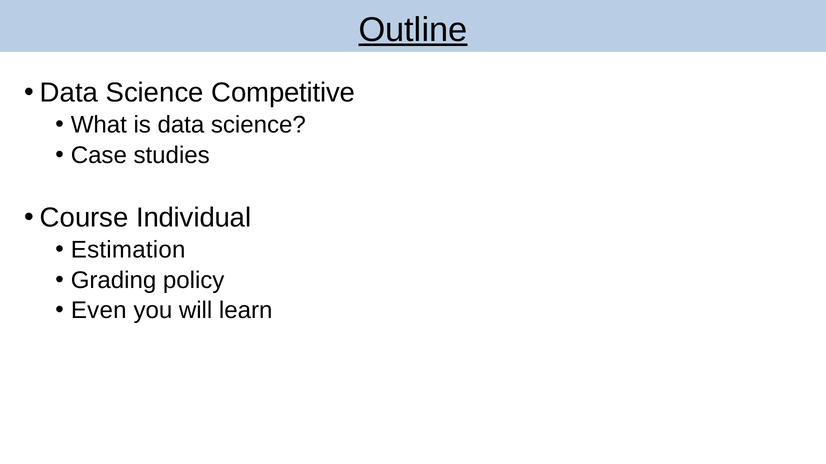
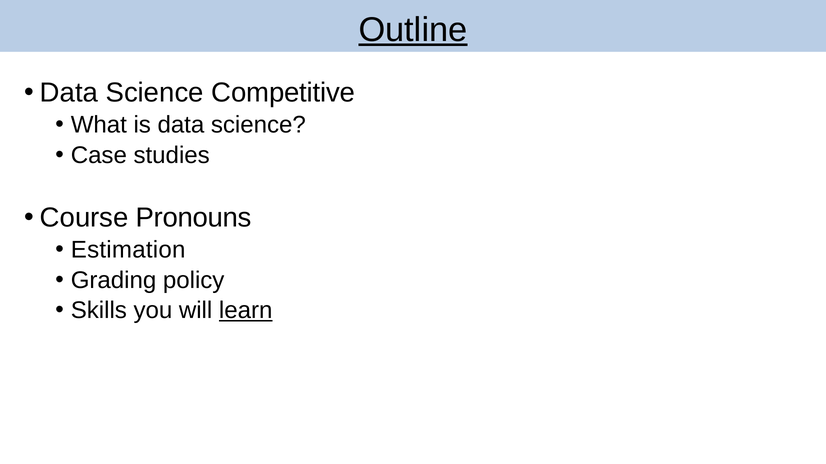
Individual: Individual -> Pronouns
Even: Even -> Skills
learn underline: none -> present
